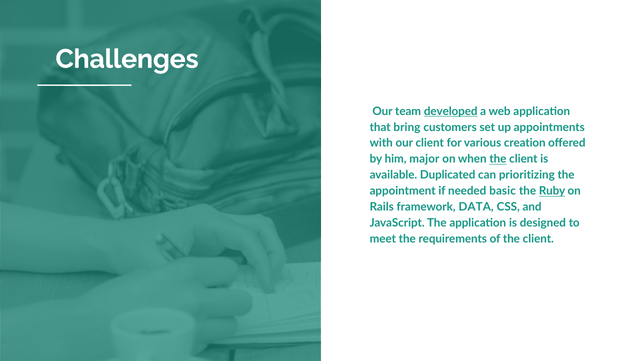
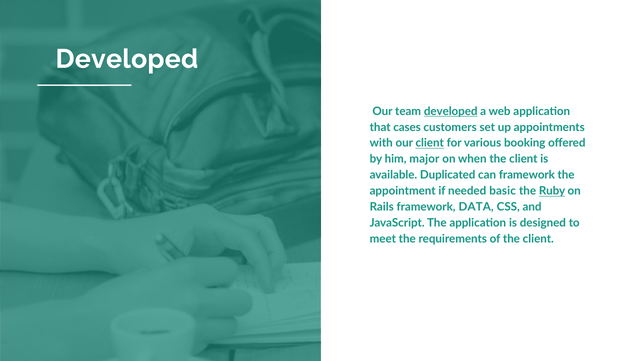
Challenges at (127, 59): Challenges -> Developed
bring: bring -> cases
client at (430, 143) underline: none -> present
creation: creation -> booking
the at (498, 159) underline: present -> none
can prioritizing: prioritizing -> framework
